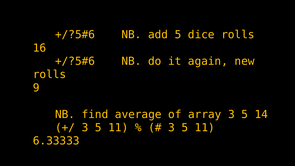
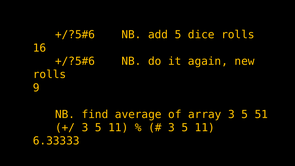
14: 14 -> 51
